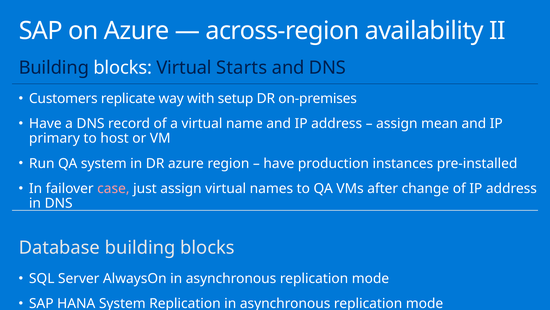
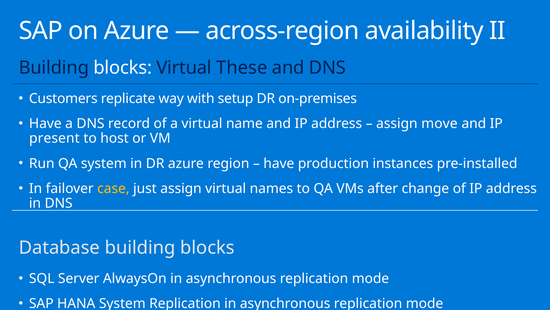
Starts: Starts -> These
mean: mean -> move
primary: primary -> present
case colour: pink -> yellow
